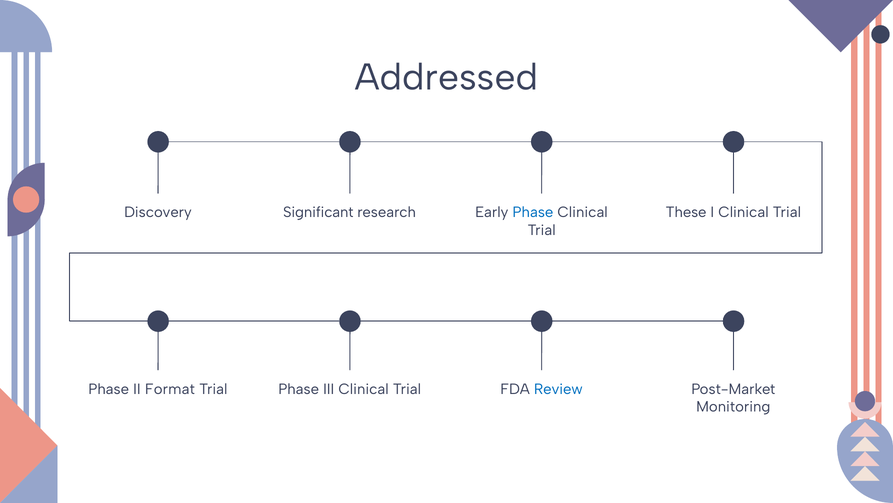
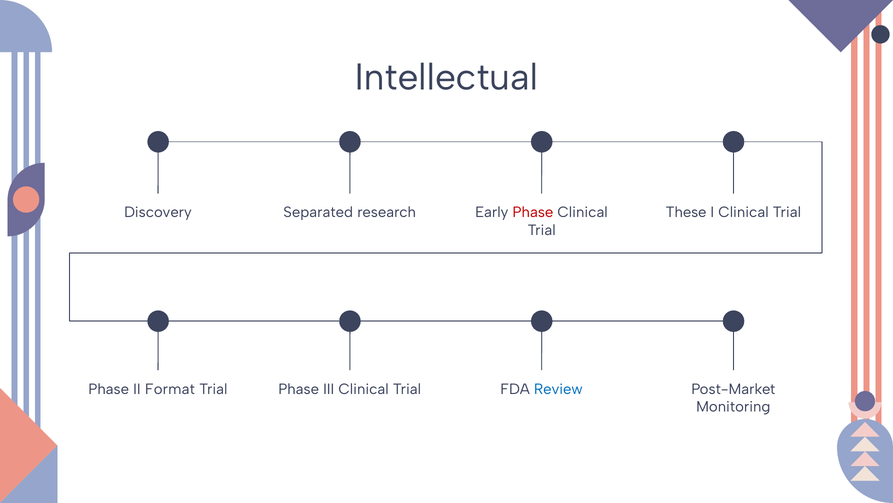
Addressed: Addressed -> Intellectual
Significant: Significant -> Separated
Phase at (533, 212) colour: blue -> red
